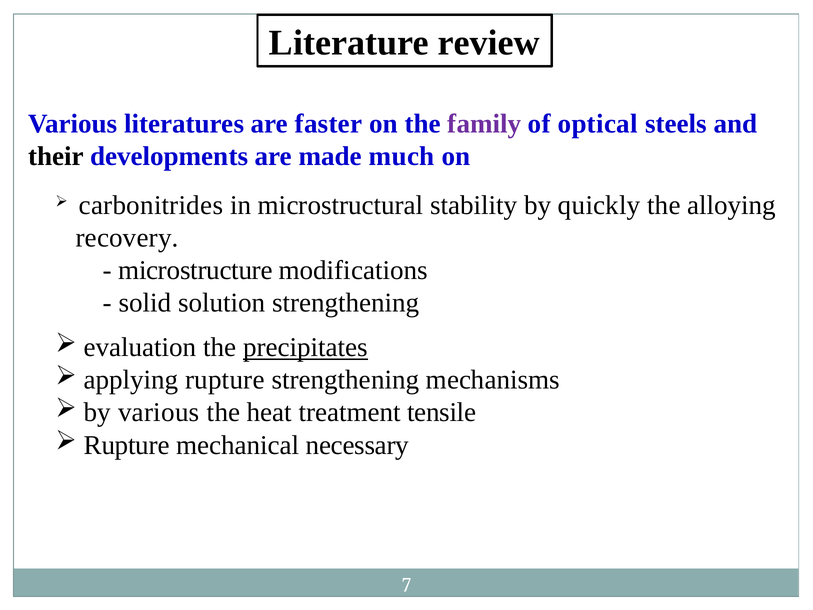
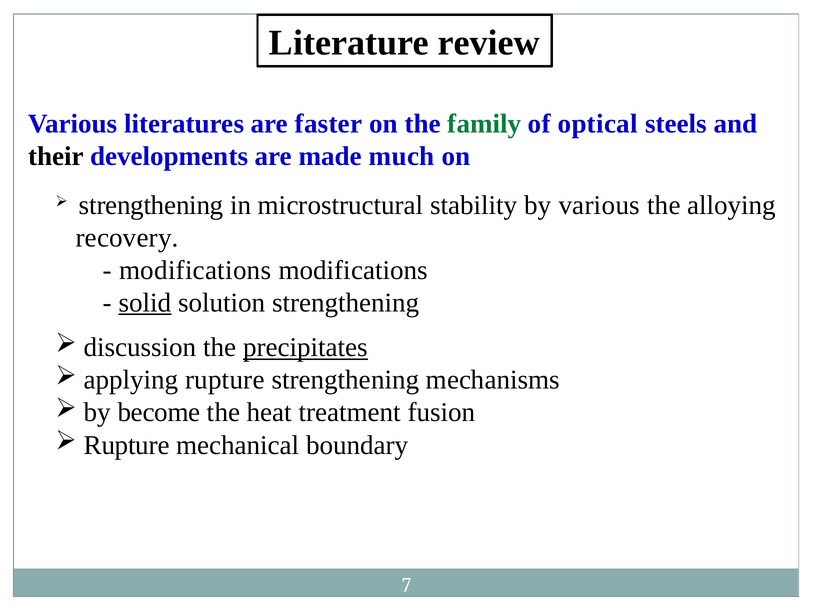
family colour: purple -> green
carbonitrides at (151, 205): carbonitrides -> strengthening
by quickly: quickly -> various
microstructure at (195, 270): microstructure -> modifications
solid underline: none -> present
evaluation: evaluation -> discussion
by various: various -> become
tensile: tensile -> fusion
necessary: necessary -> boundary
